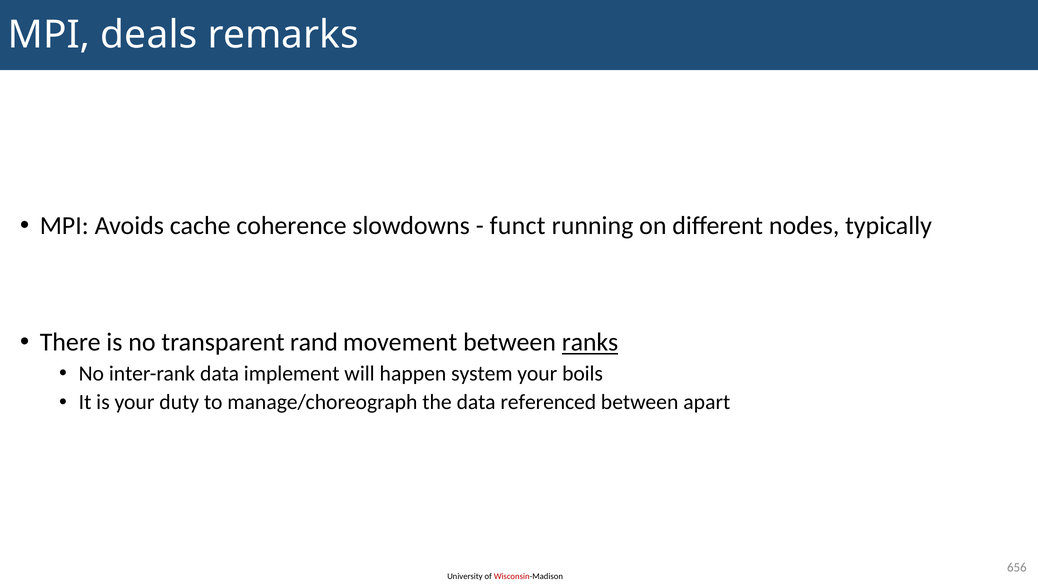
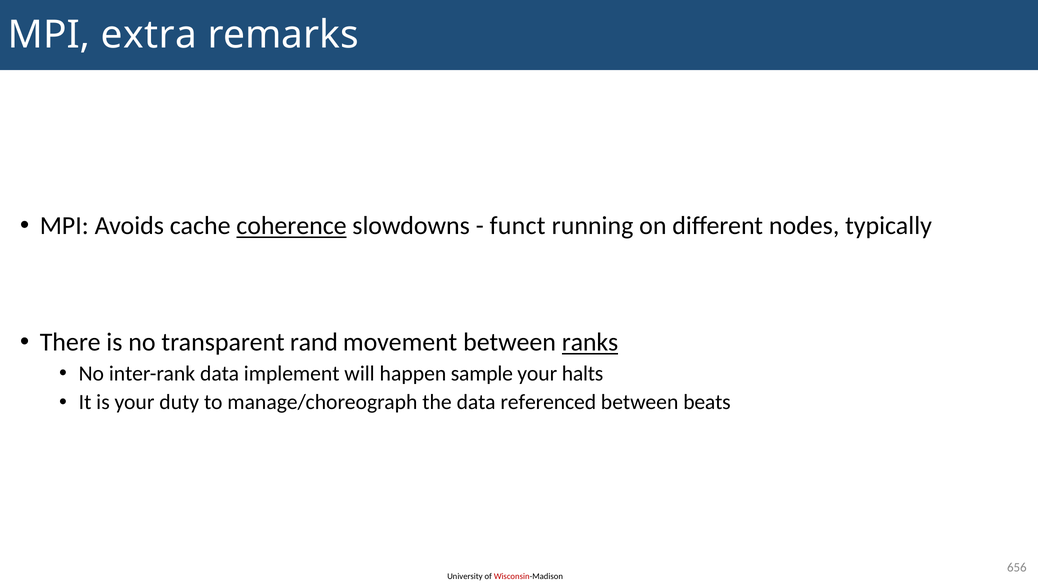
deals: deals -> extra
coherence underline: none -> present
system: system -> sample
boils: boils -> halts
apart: apart -> beats
